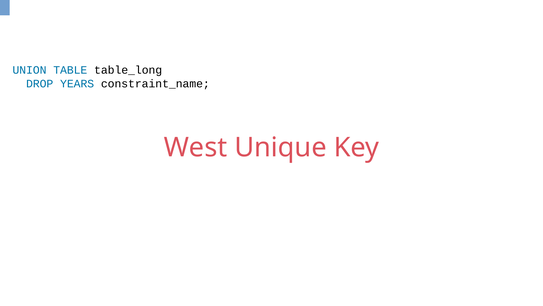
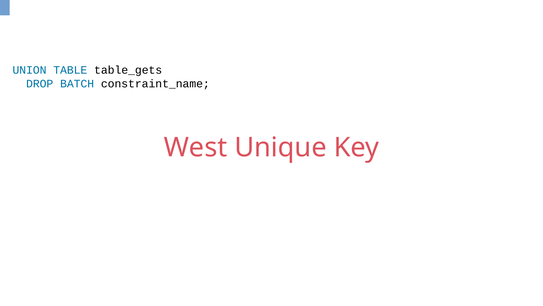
table_long: table_long -> table_gets
YEARS: YEARS -> BATCH
